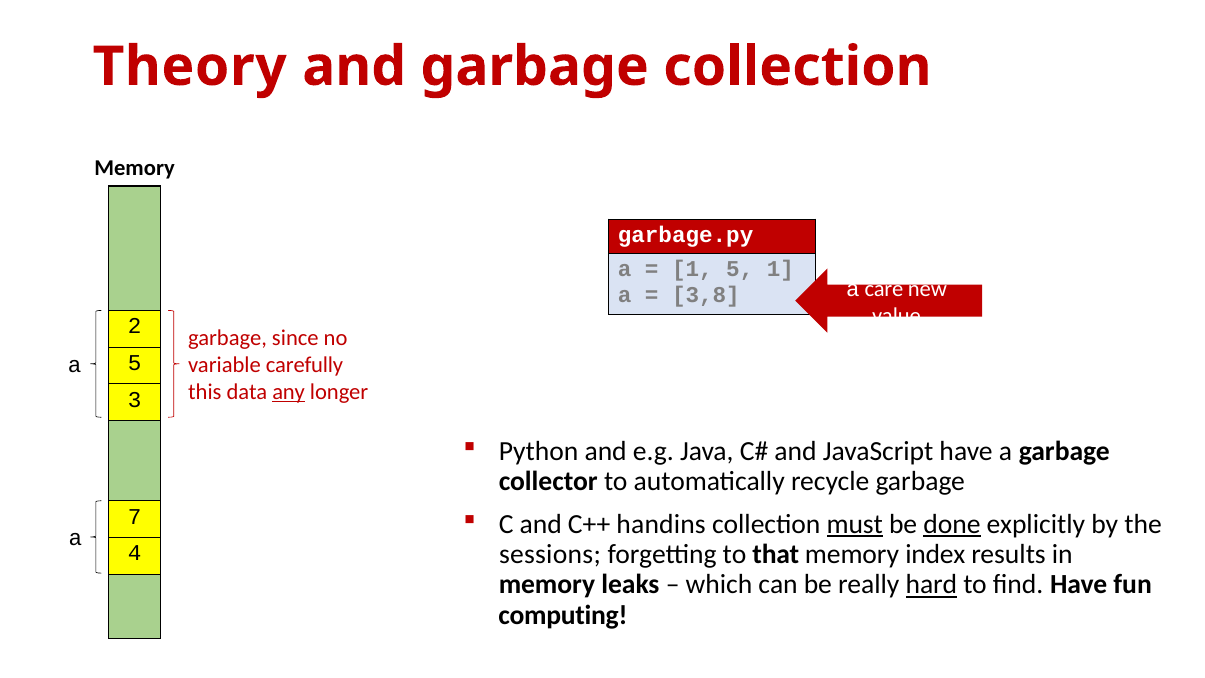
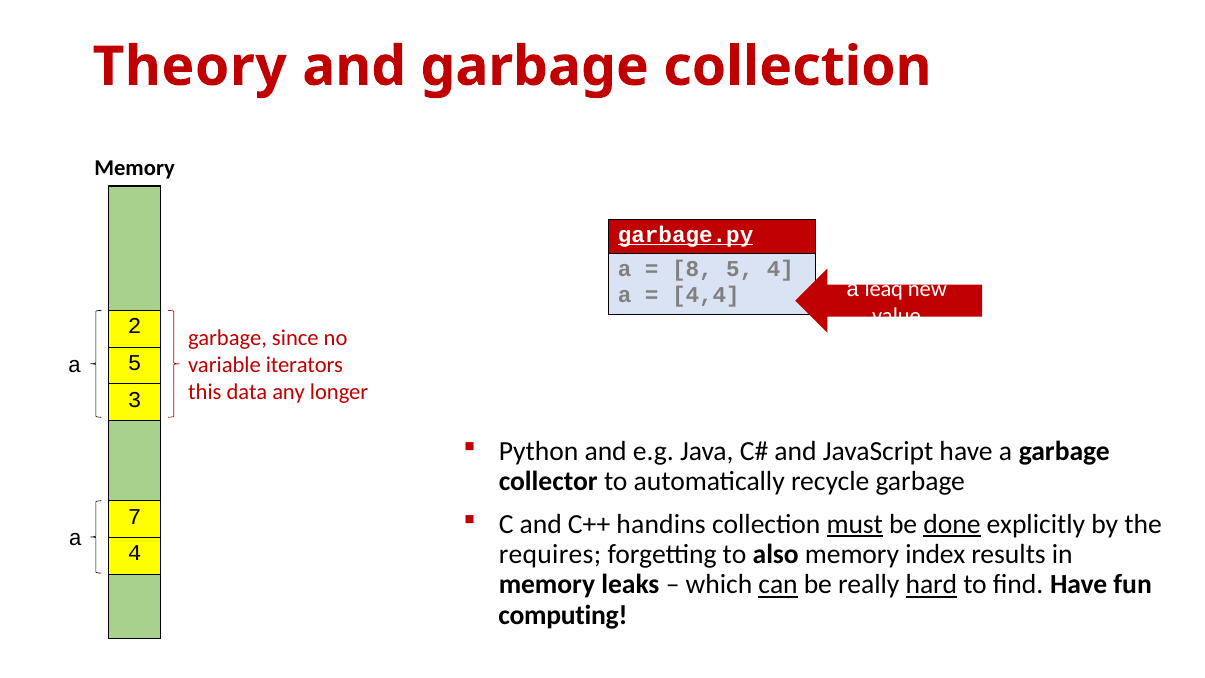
garbage.py underline: none -> present
1 at (692, 269): 1 -> 8
5 1: 1 -> 4
care: care -> leaq
3,8: 3,8 -> 4,4
carefully: carefully -> iterators
any underline: present -> none
sessions: sessions -> requires
that: that -> also
can underline: none -> present
